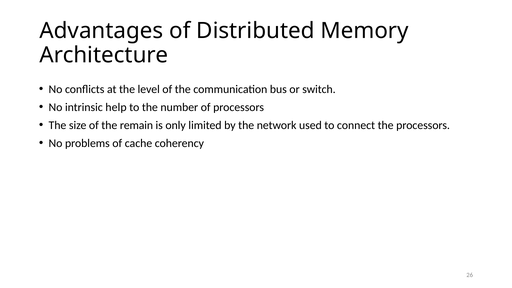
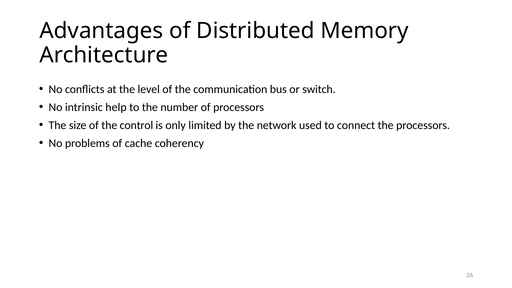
remain: remain -> control
